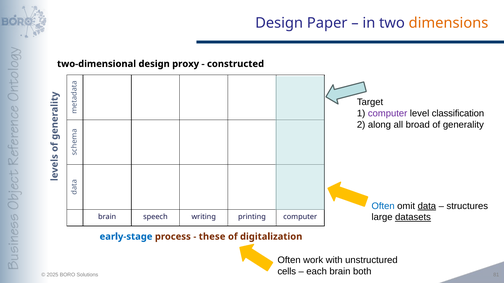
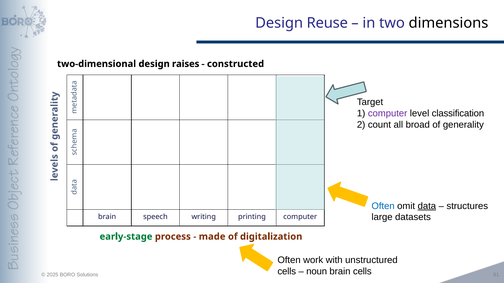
Paper: Paper -> Reuse
dimensions colour: orange -> black
proxy: proxy -> raises
along: along -> count
datasets underline: present -> none
early-stage colour: blue -> green
these: these -> made
each: each -> noun
brain both: both -> cells
